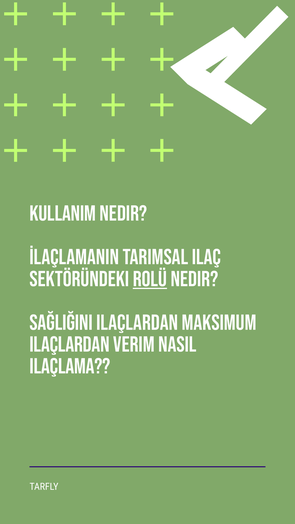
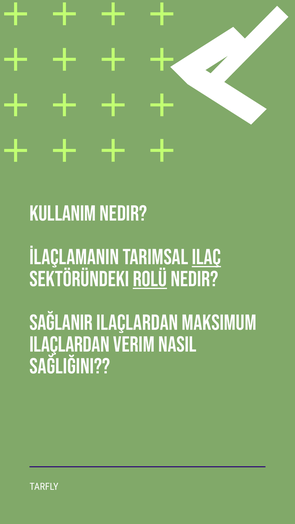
ilaç underline: none -> present
sağlığını: sağlığını -> sağlanır
ilaçlama: ilaçlama -> sağlığını
